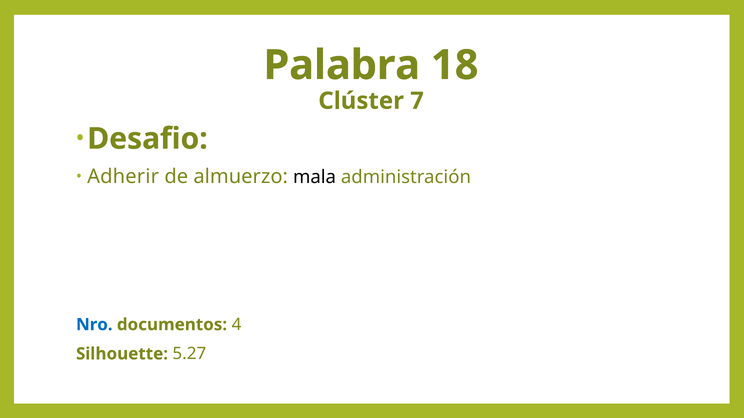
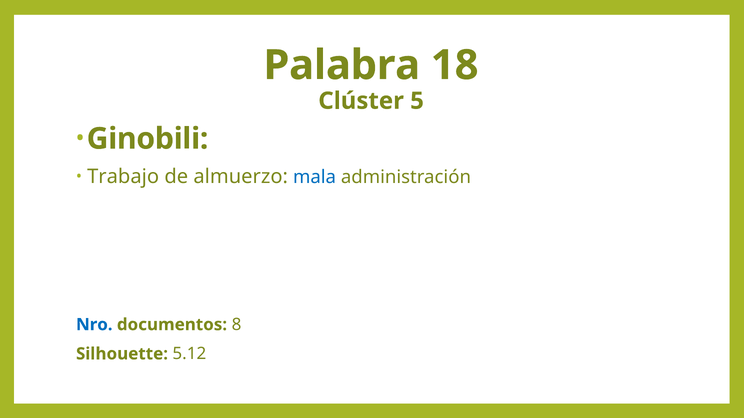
7: 7 -> 5
Desafio: Desafio -> Ginobili
Adherir: Adherir -> Trabajo
mala colour: black -> blue
4: 4 -> 8
5.27: 5.27 -> 5.12
